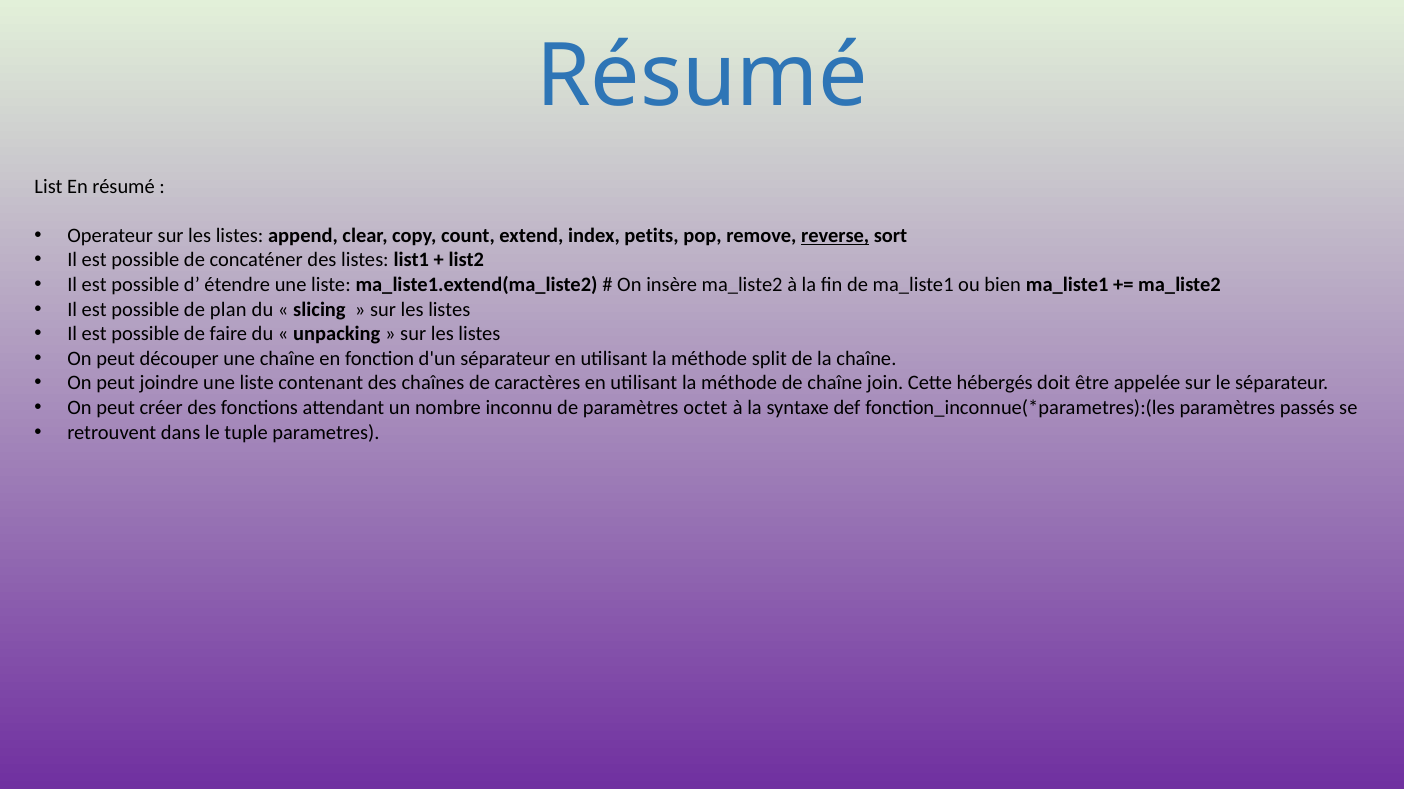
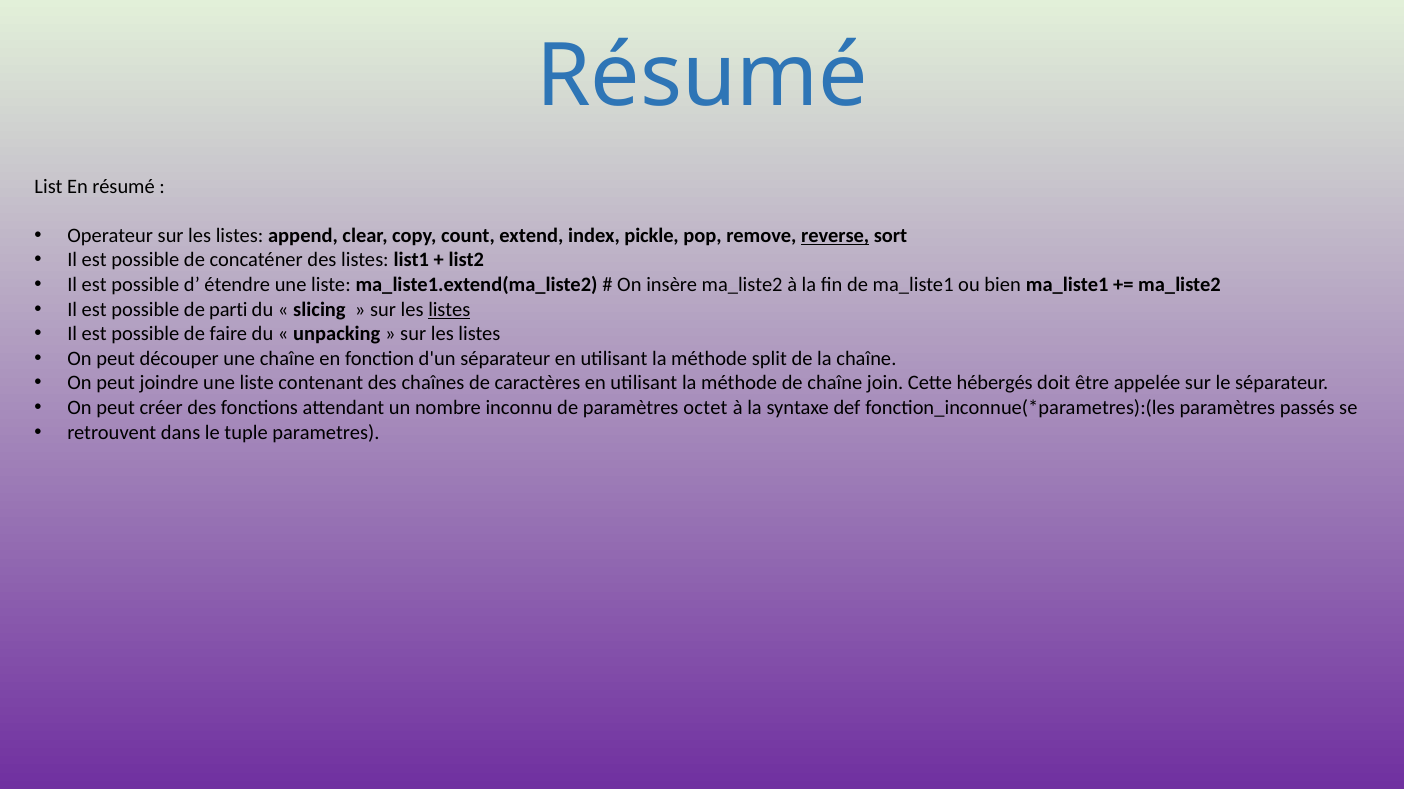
petits: petits -> pickle
plan: plan -> parti
listes at (449, 309) underline: none -> present
